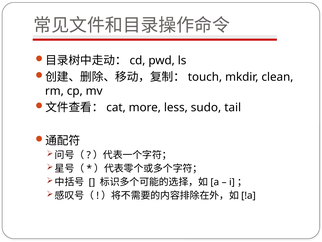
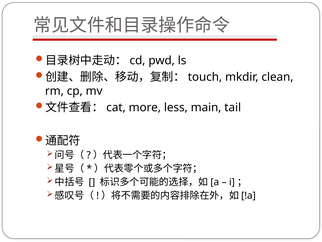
sudo: sudo -> main
